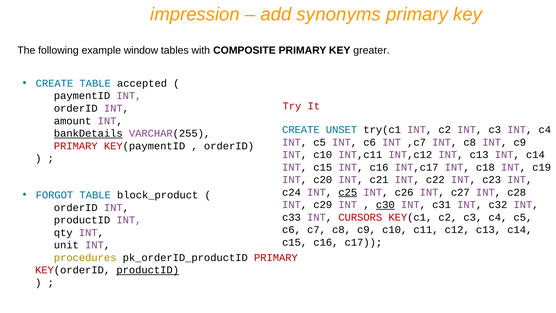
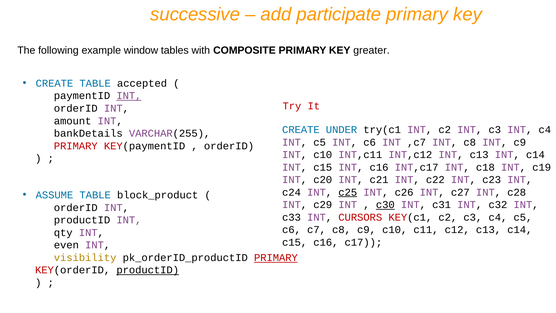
impression: impression -> successive
synonyms: synonyms -> participate
INT at (129, 96) underline: none -> present
UNSET: UNSET -> UNDER
bankDetails underline: present -> none
FORGOT: FORGOT -> ASSUME
unit: unit -> even
procedures: procedures -> visibility
PRIMARY at (276, 257) underline: none -> present
